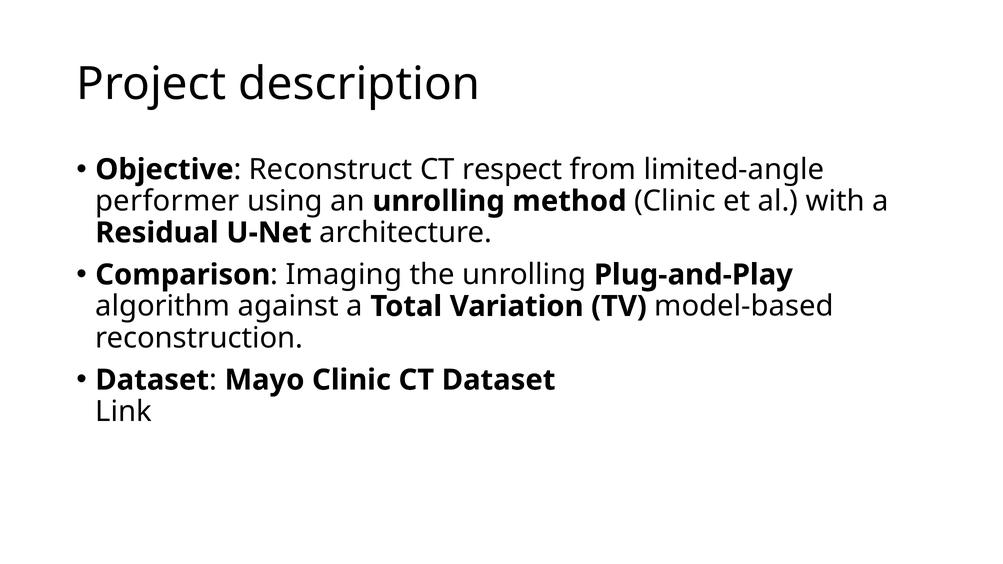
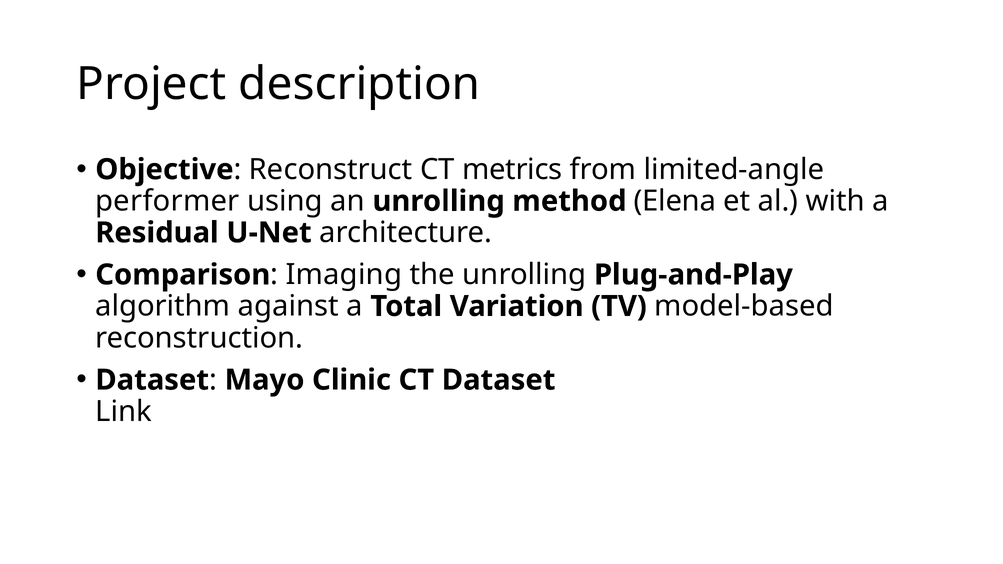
respect: respect -> metrics
method Clinic: Clinic -> Elena
